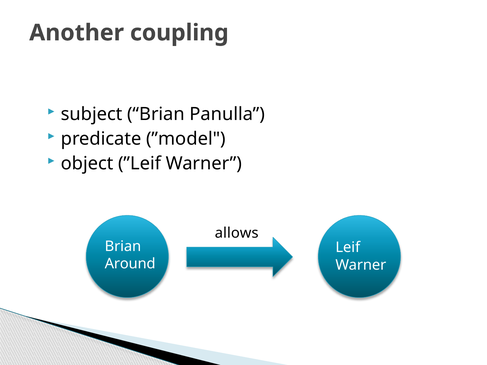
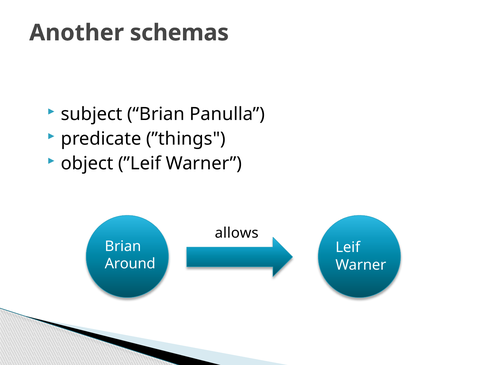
coupling: coupling -> schemas
”model: ”model -> ”things
